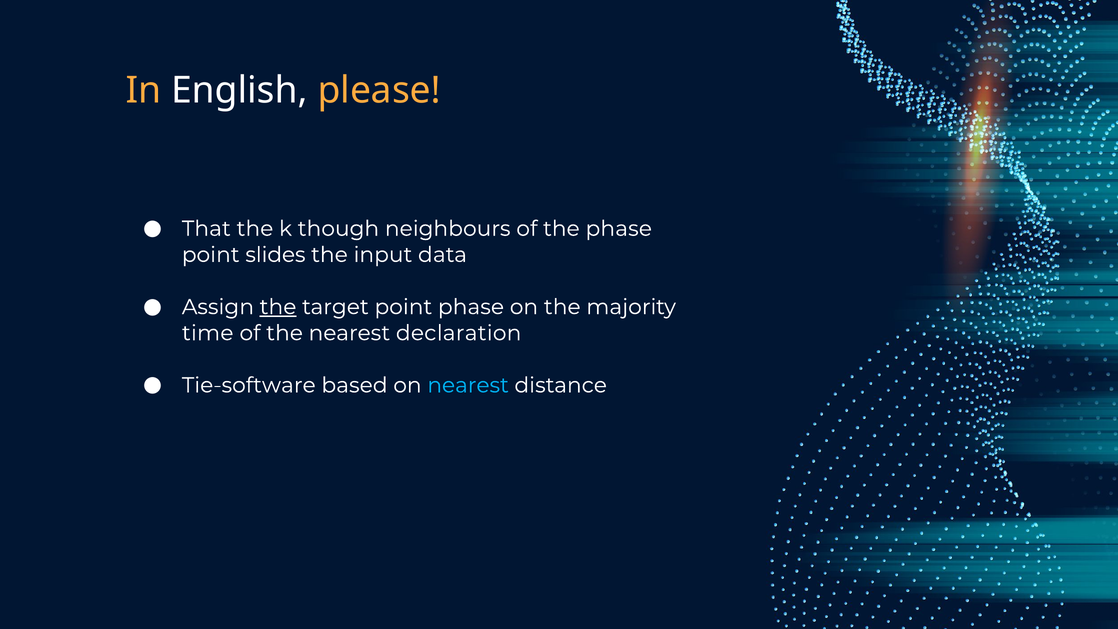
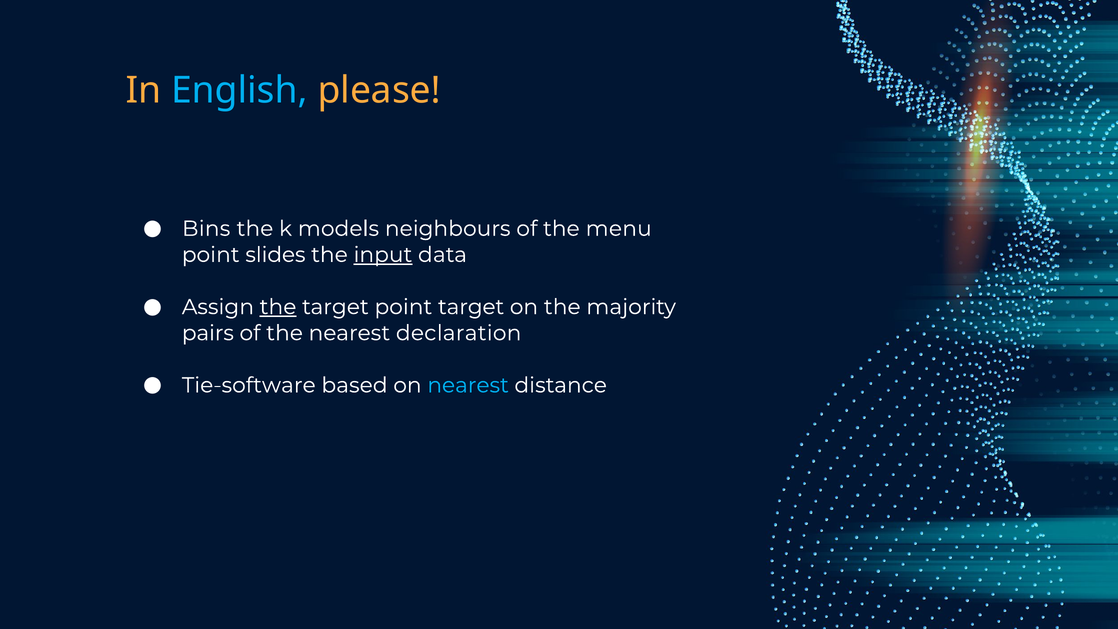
English colour: white -> light blue
That: That -> Bins
though: though -> models
the phase: phase -> menu
input underline: none -> present
point phase: phase -> target
time: time -> pairs
